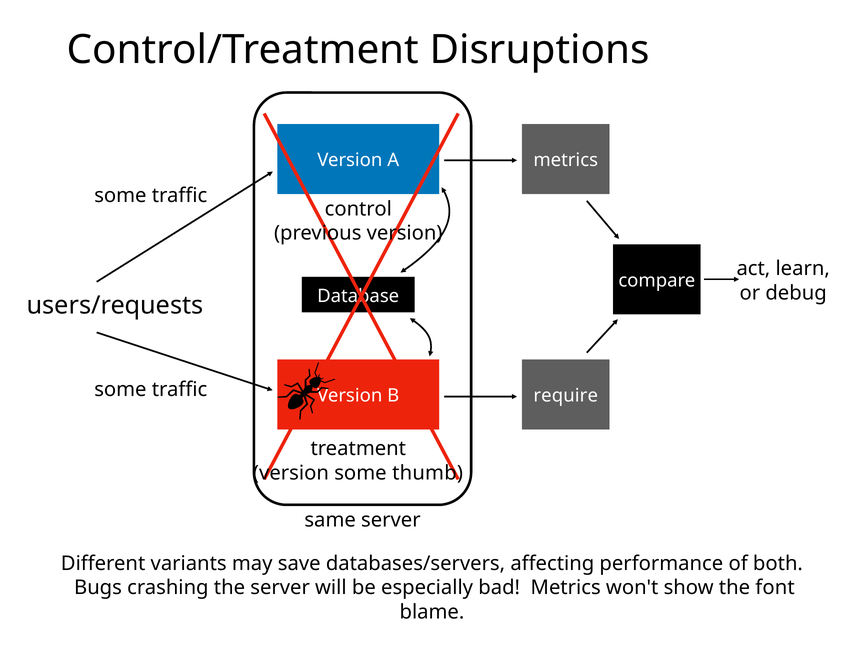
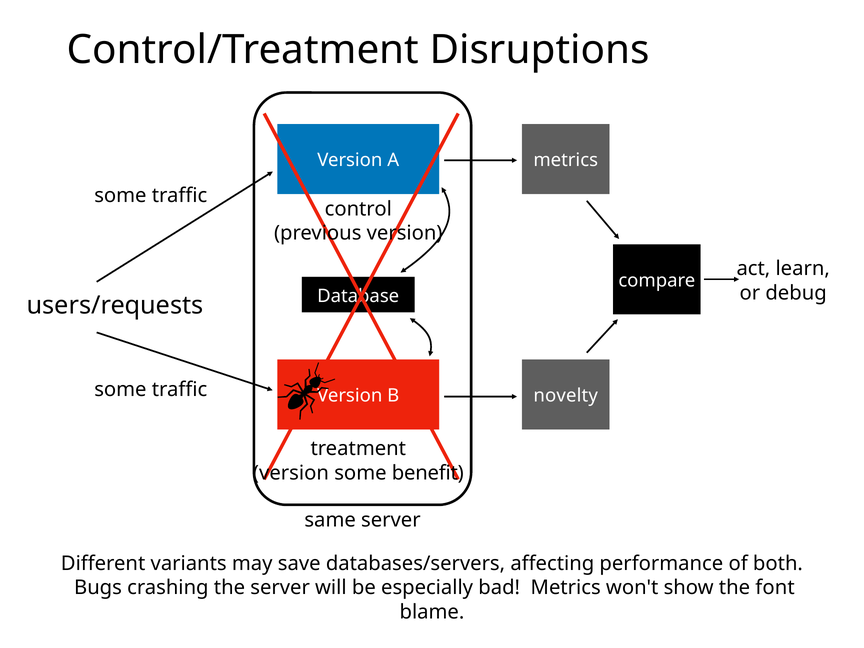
require: require -> novelty
thumb: thumb -> benefit
